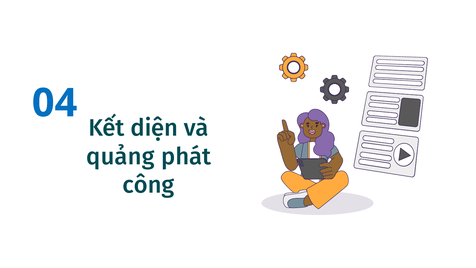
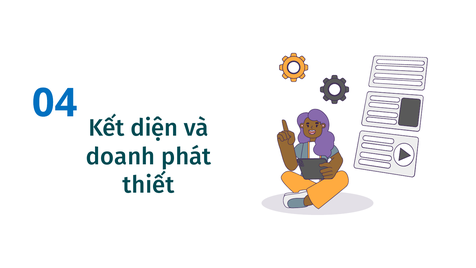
quảng: quảng -> doanh
công: công -> thiết
